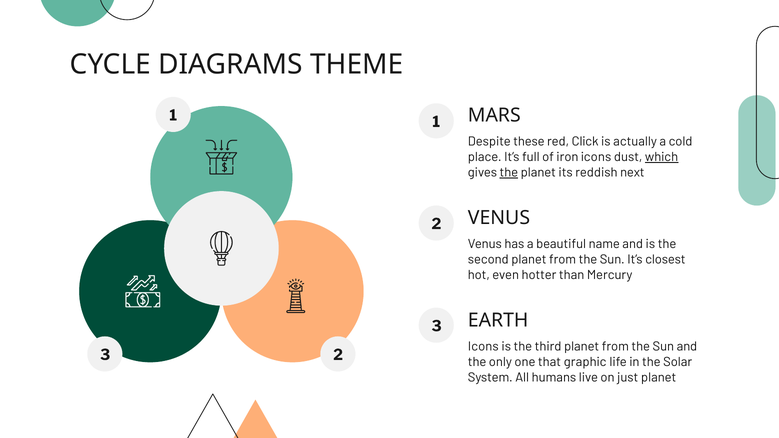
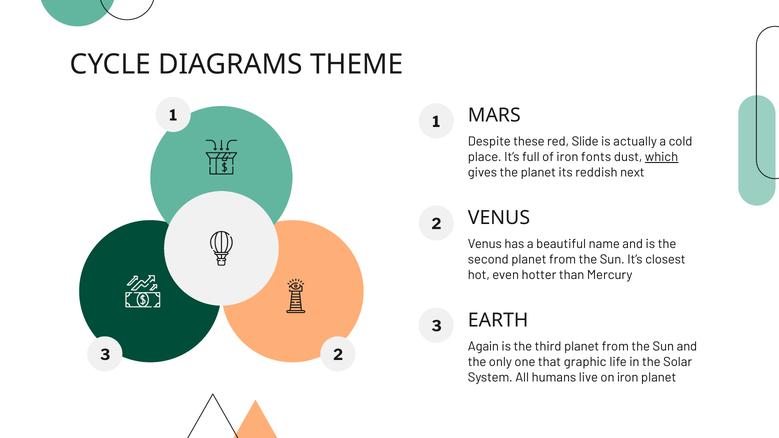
Click: Click -> Slide
iron icons: icons -> fonts
the at (509, 173) underline: present -> none
Icons at (483, 346): Icons -> Again
on just: just -> iron
